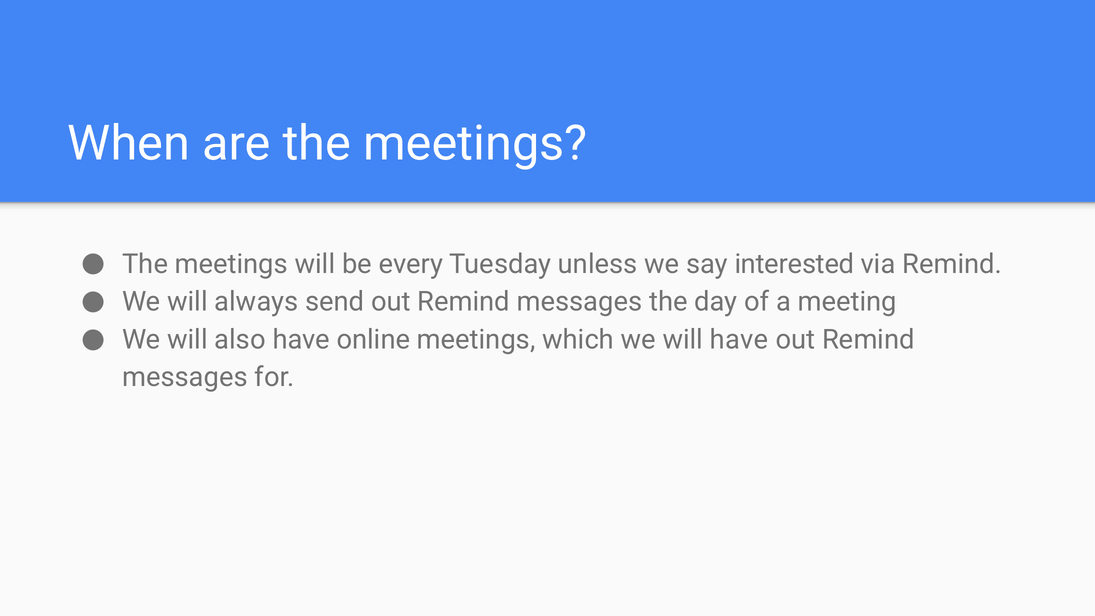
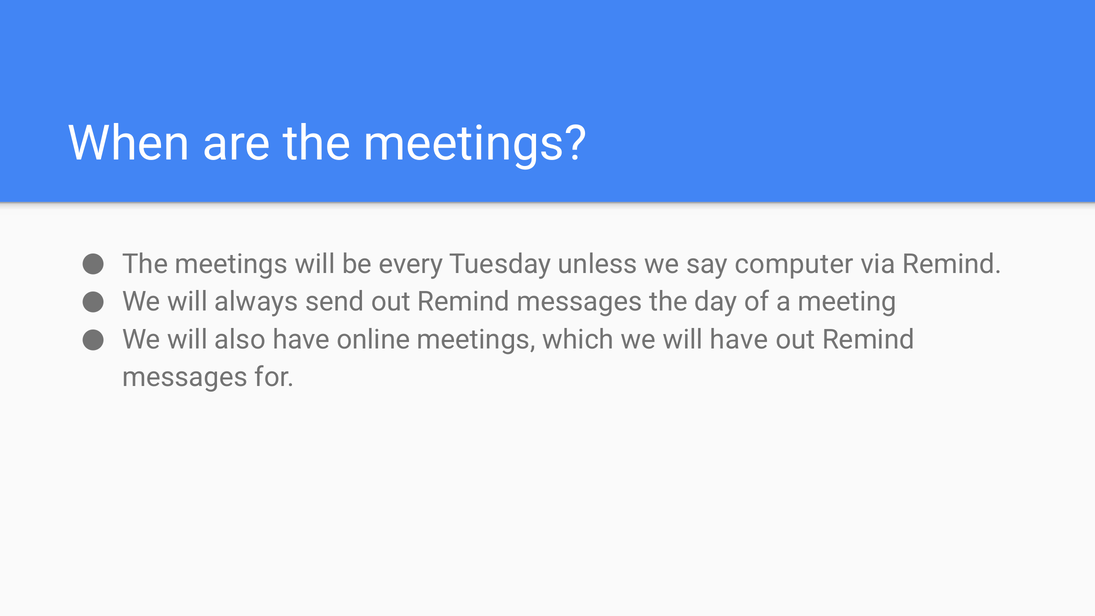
interested: interested -> computer
